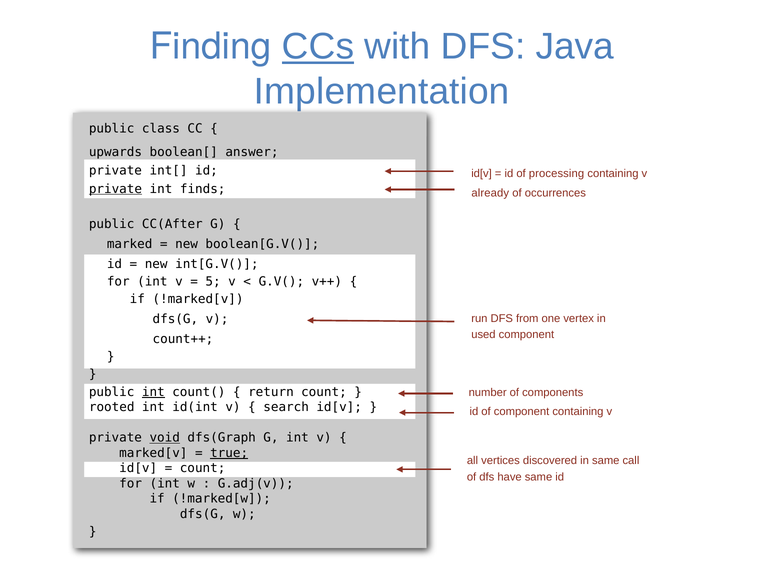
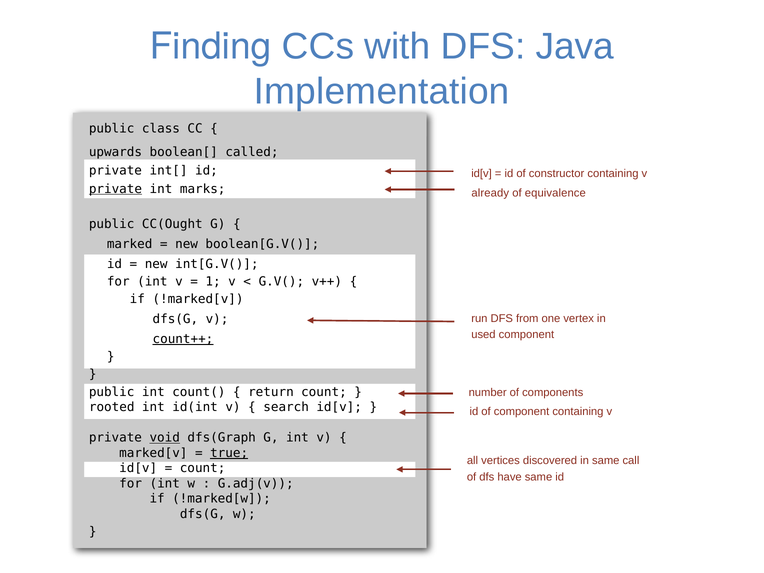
CCs underline: present -> none
answer: answer -> called
processing: processing -> constructor
finds: finds -> marks
occurrences: occurrences -> equivalence
CC(After: CC(After -> CC(Ought
5: 5 -> 1
count++ underline: none -> present
int at (153, 392) underline: present -> none
